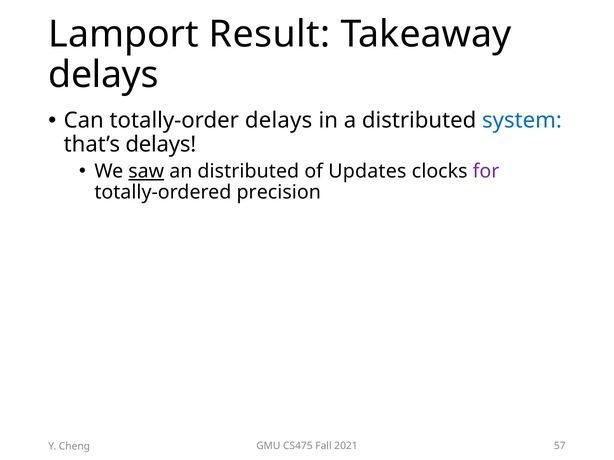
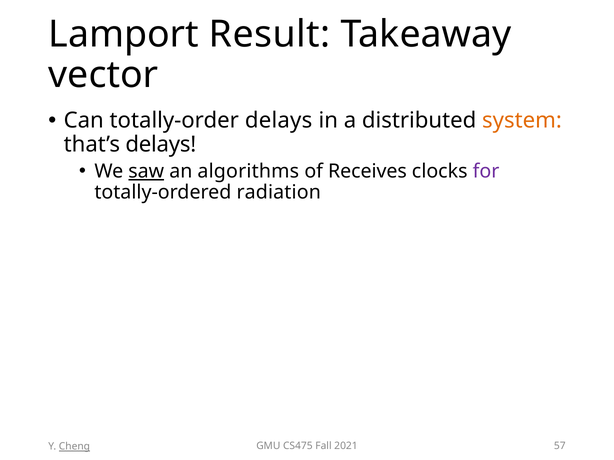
delays at (104, 75): delays -> vector
system colour: blue -> orange
an distributed: distributed -> algorithms
Updates: Updates -> Receives
precision: precision -> radiation
Cheng underline: none -> present
